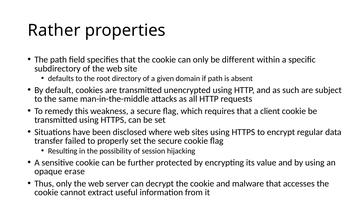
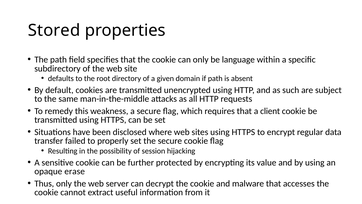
Rather: Rather -> Stored
different: different -> language
